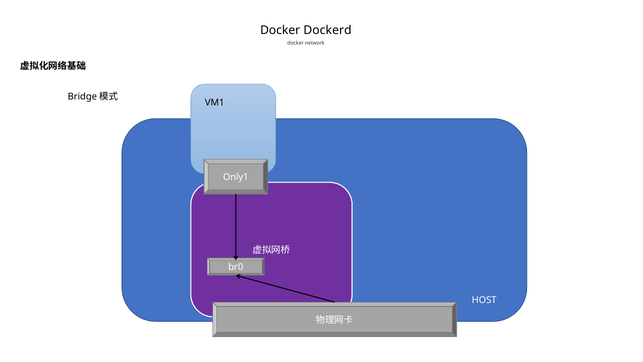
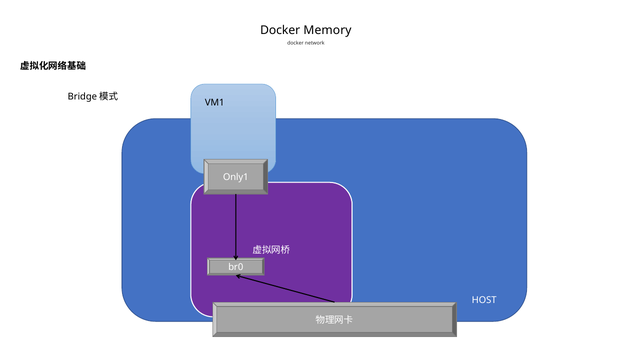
Dockerd: Dockerd -> Memory
